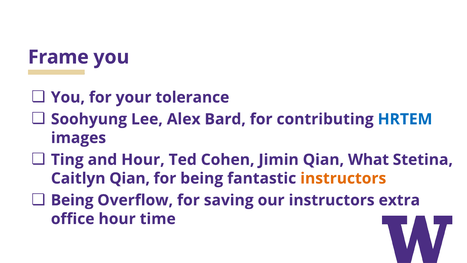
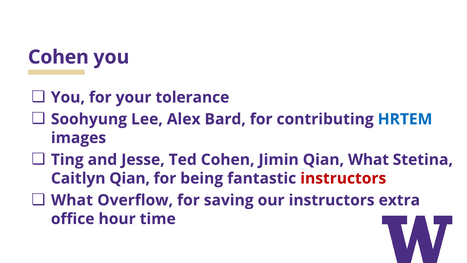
Frame at (58, 57): Frame -> Cohen
and Hour: Hour -> Jesse
instructors at (343, 178) colour: orange -> red
Being at (72, 200): Being -> What
